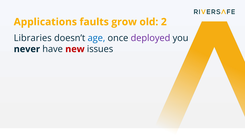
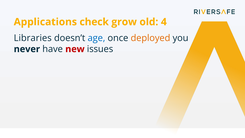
faults: faults -> check
2: 2 -> 4
deployed colour: purple -> orange
